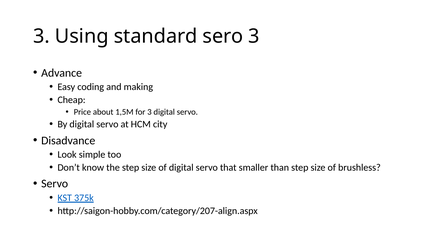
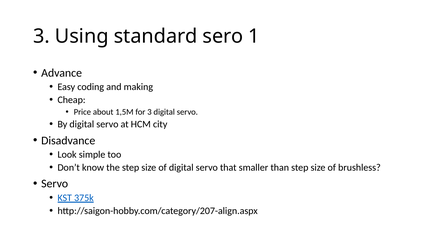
sero 3: 3 -> 1
